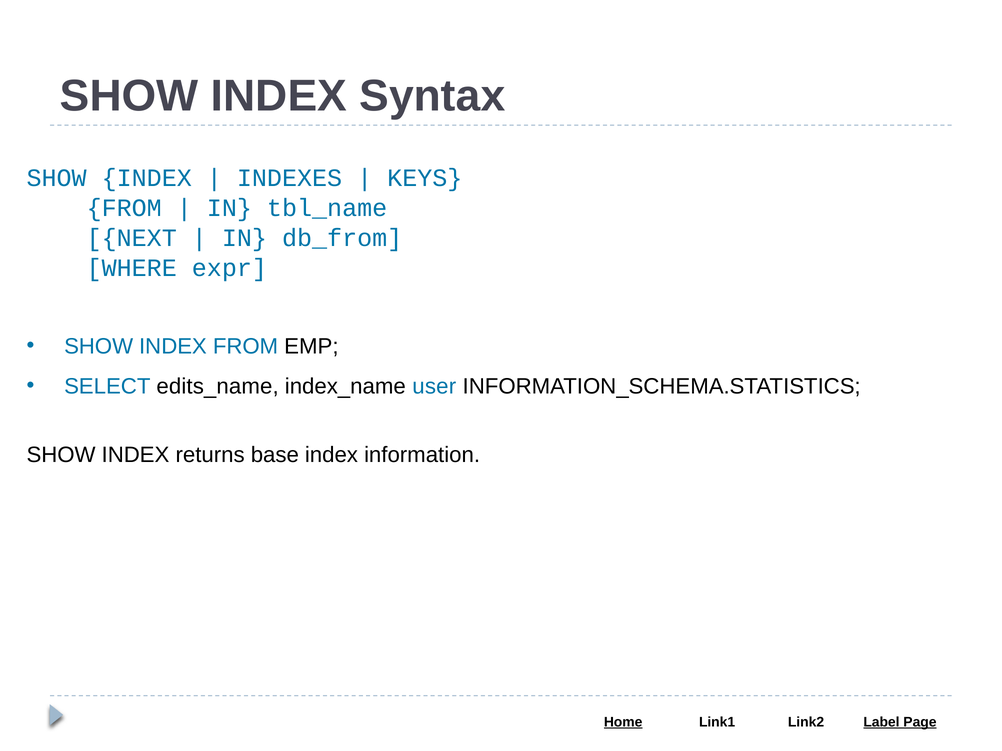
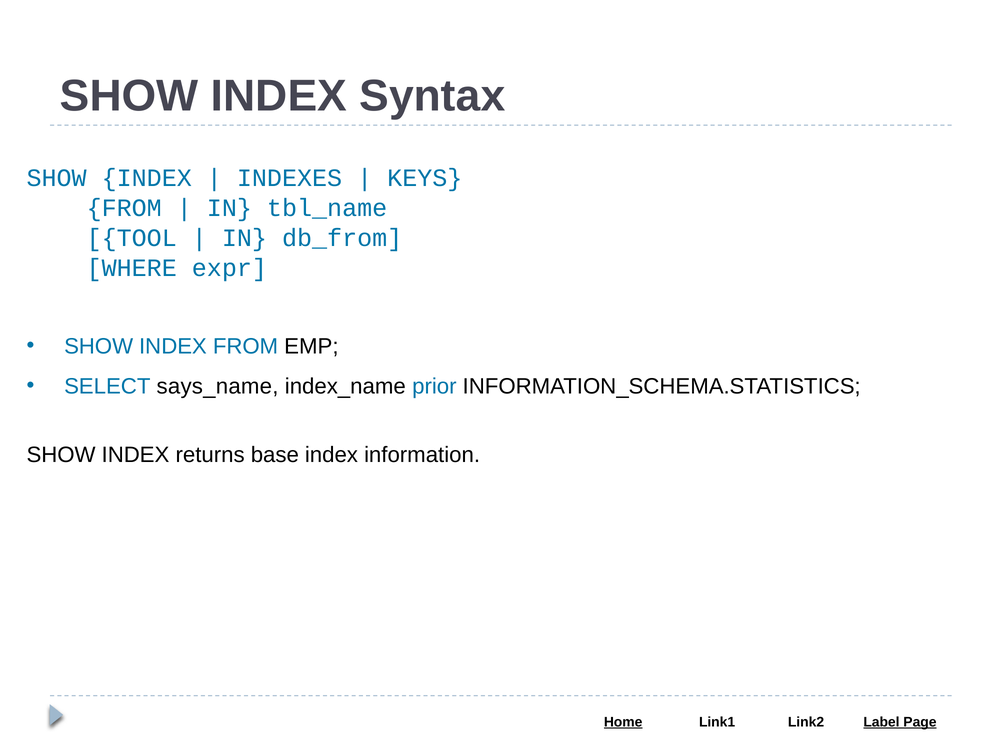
NEXT: NEXT -> TOOL
edits_name: edits_name -> says_name
user: user -> prior
